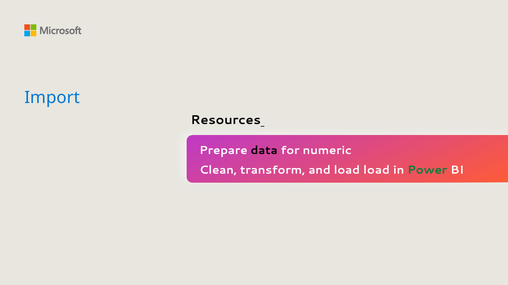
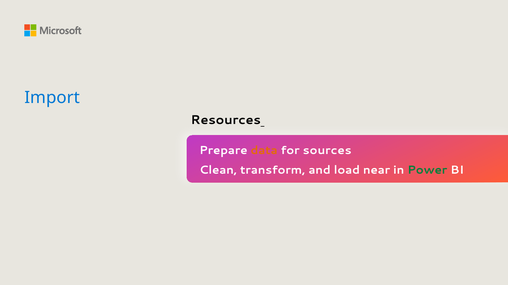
data colour: black -> orange
numeric: numeric -> sources
load load: load -> near
